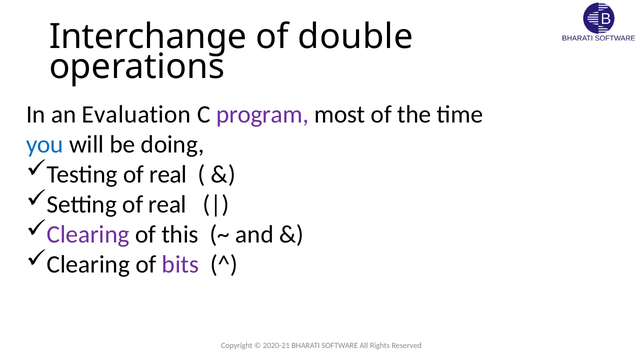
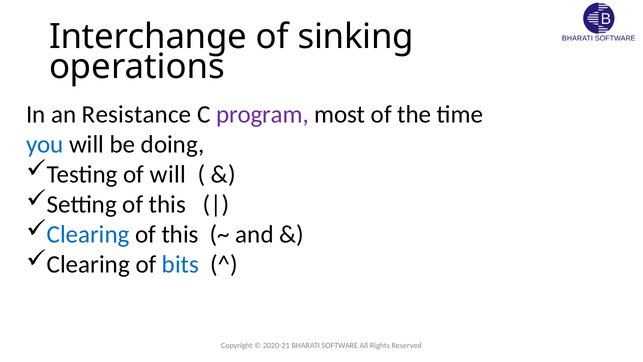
double: double -> sinking
Evaluation: Evaluation -> Resistance
Testing of real: real -> will
Setting of real: real -> this
Clearing at (88, 234) colour: purple -> blue
bits colour: purple -> blue
